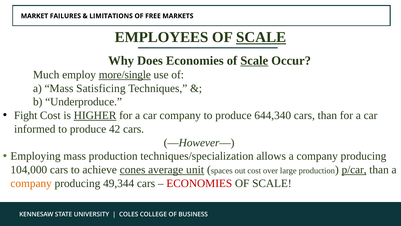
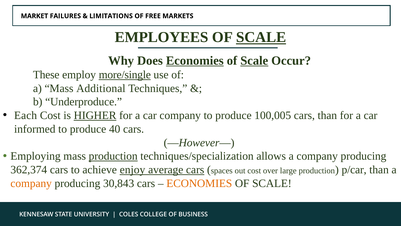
Economies at (195, 60) underline: none -> present
Much: Much -> These
Satisficing: Satisficing -> Additional
Fight: Fight -> Each
644,340: 644,340 -> 100,005
42: 42 -> 40
production at (113, 156) underline: none -> present
104,000: 104,000 -> 362,374
cones: cones -> enjoy
average unit: unit -> cars
p/car underline: present -> none
49,344: 49,344 -> 30,843
ECONOMIES at (199, 183) colour: red -> orange
